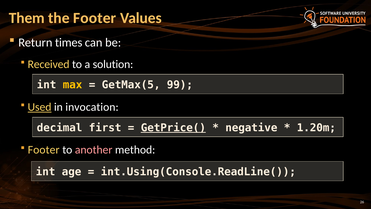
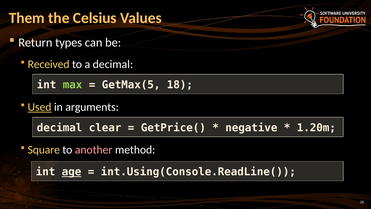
the Footer: Footer -> Celsius
times: times -> types
a solution: solution -> decimal
max colour: yellow -> light green
99: 99 -> 18
invocation: invocation -> arguments
first: first -> clear
GetPrice( underline: present -> none
Footer at (44, 150): Footer -> Square
age underline: none -> present
